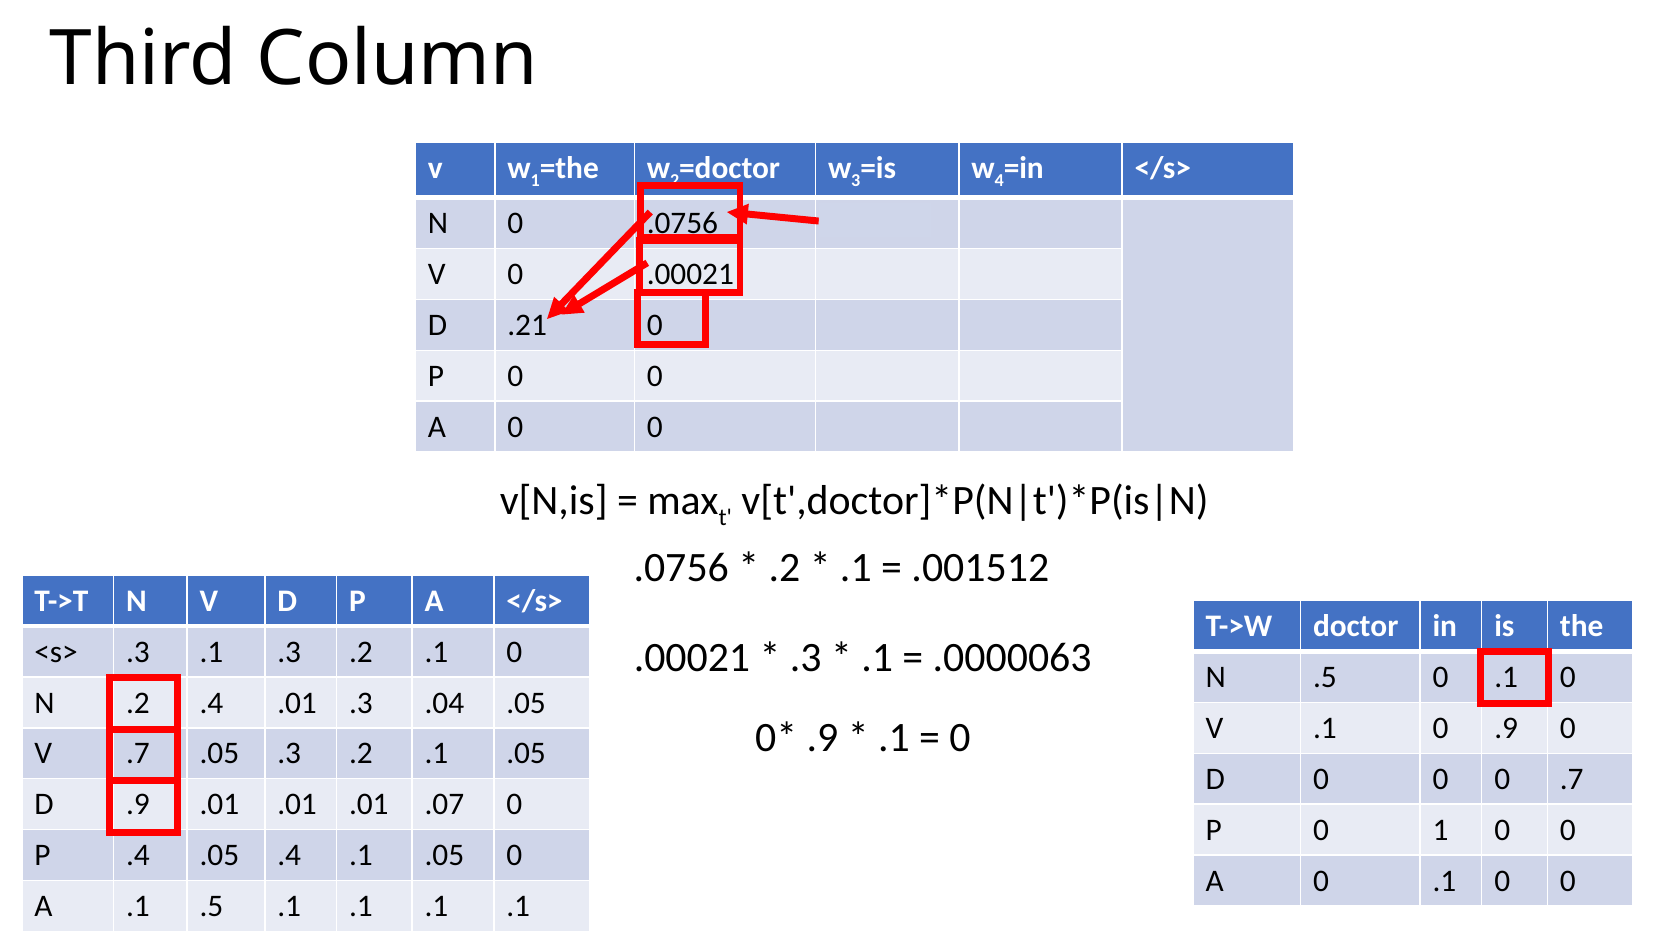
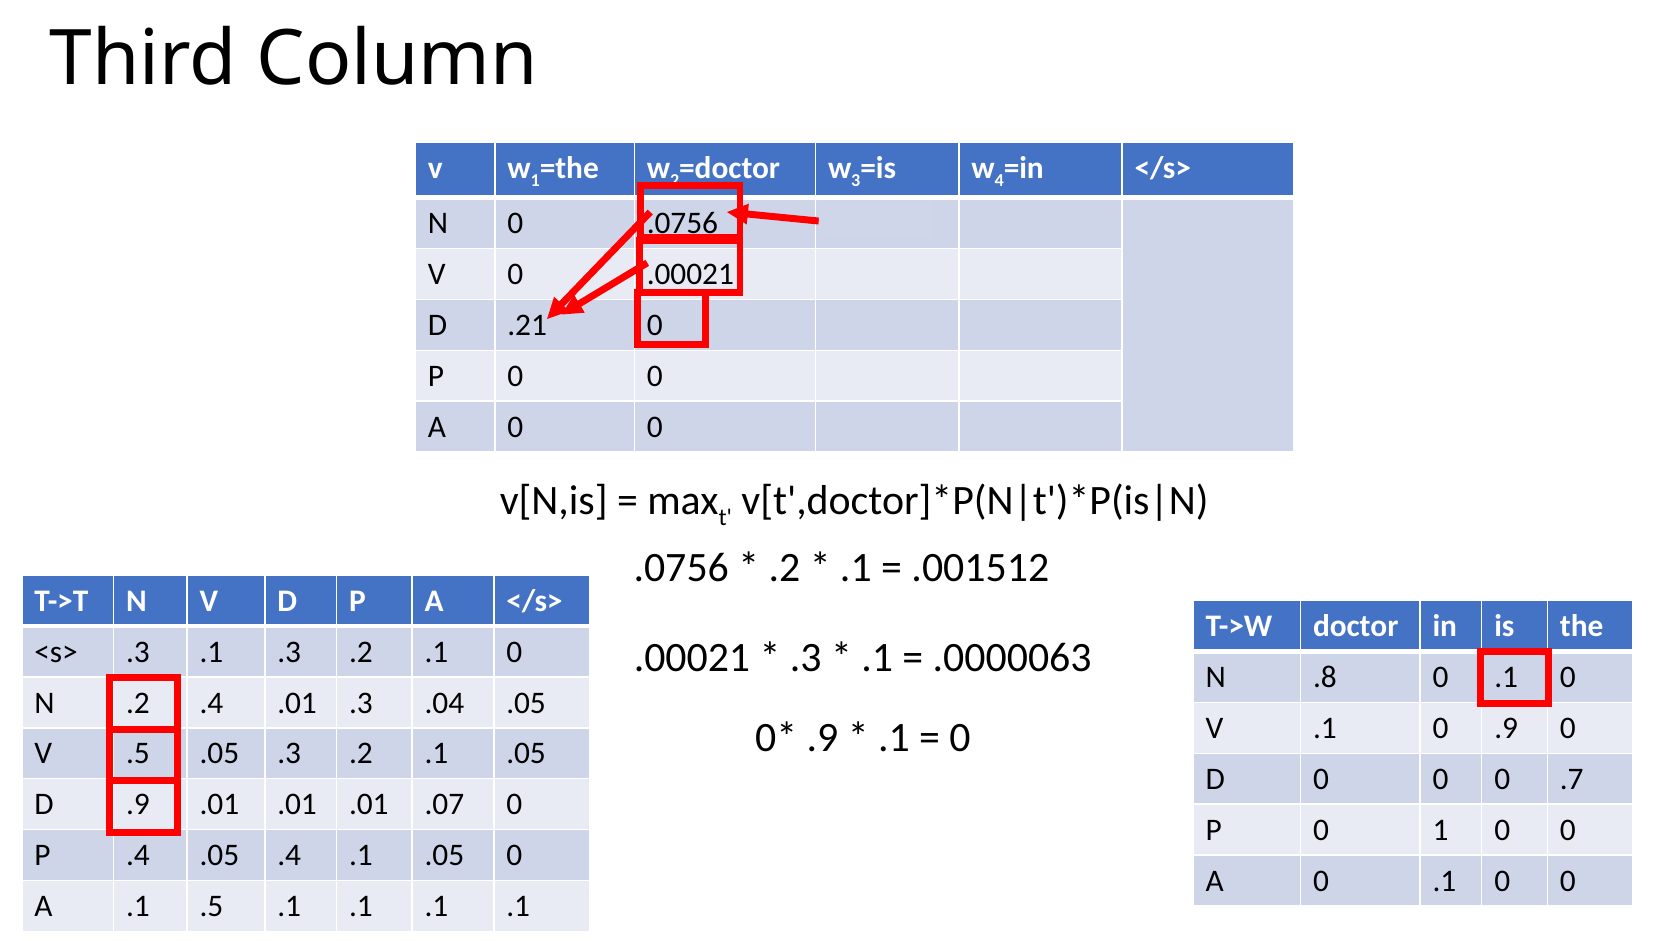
N .5: .5 -> .8
V .7: .7 -> .5
